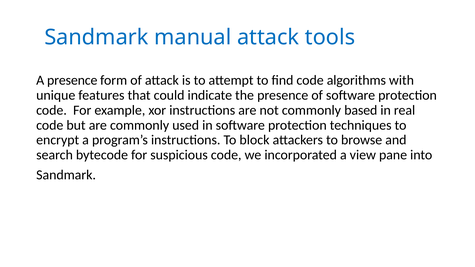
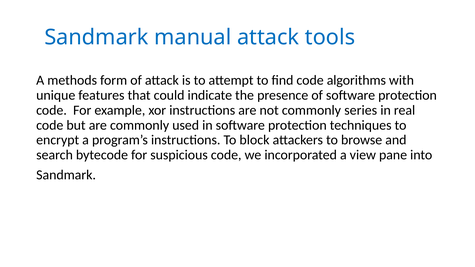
A presence: presence -> methods
based: based -> series
